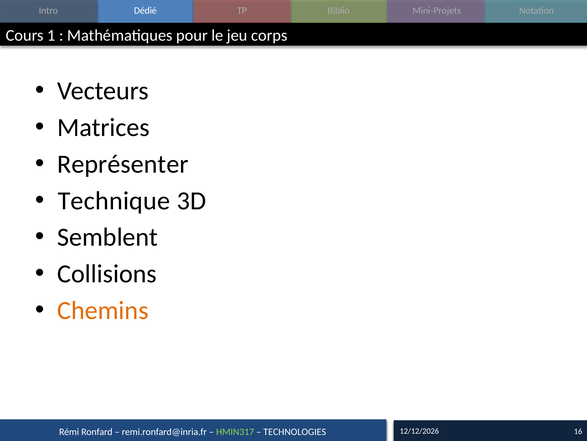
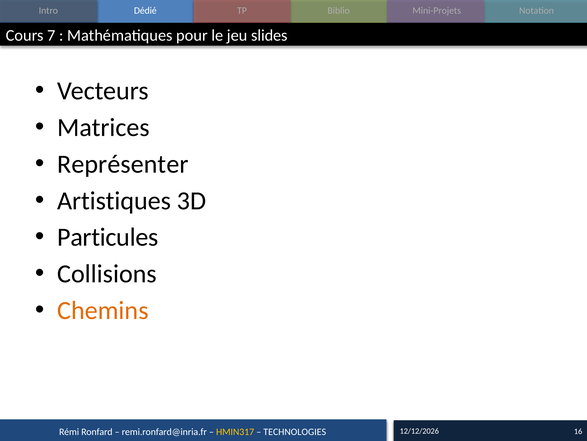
1: 1 -> 7
corps: corps -> slides
Technique: Technique -> Artistiques
Semblent: Semblent -> Particules
HMIN317 colour: light green -> yellow
